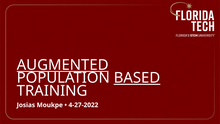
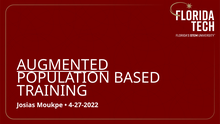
BASED underline: present -> none
